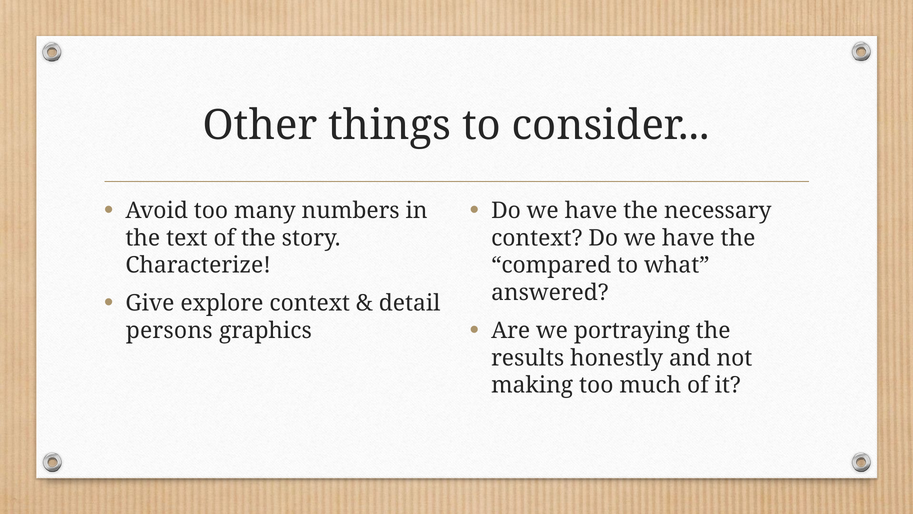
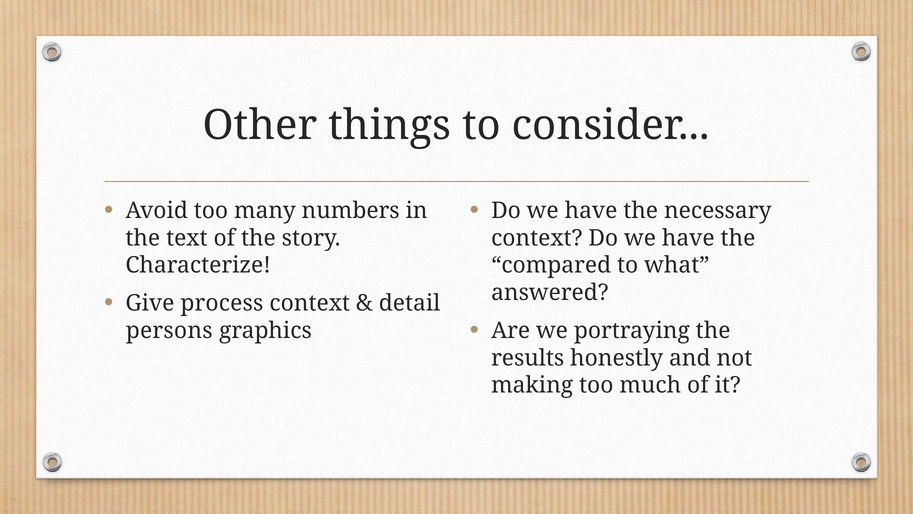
explore: explore -> process
